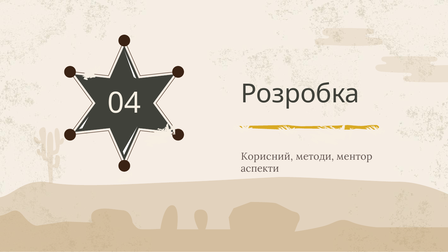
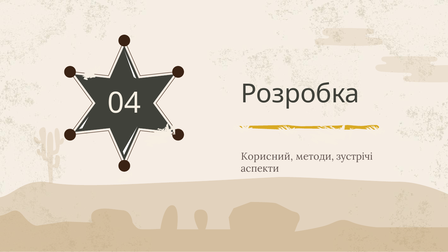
ментор: ментор -> зустрічі
